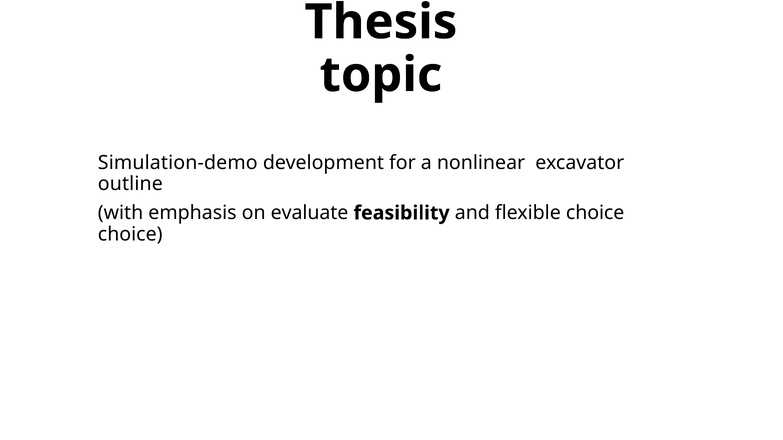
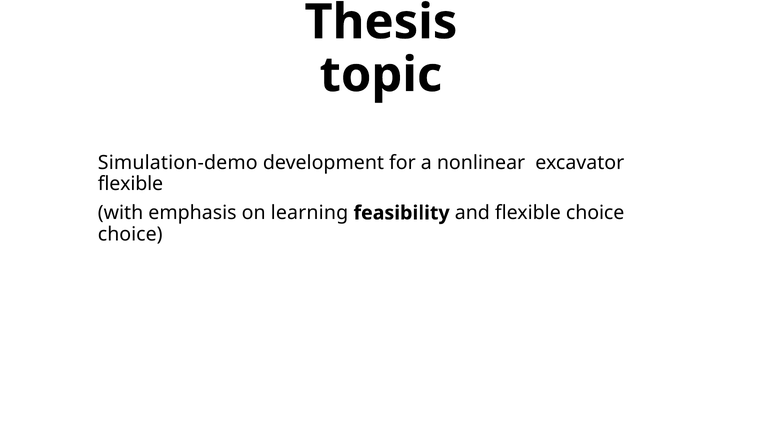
outline at (130, 184): outline -> flexible
evaluate: evaluate -> learning
